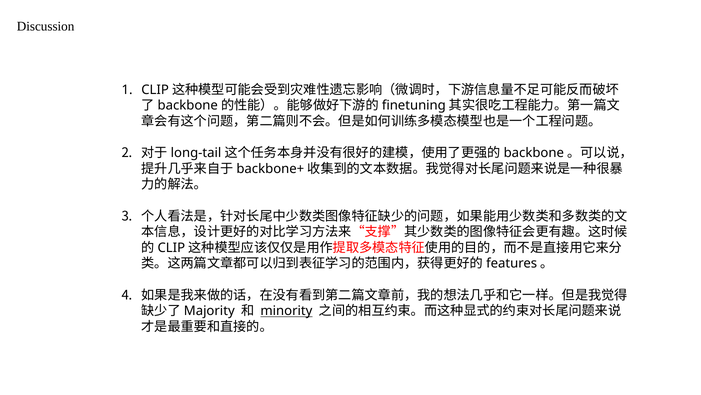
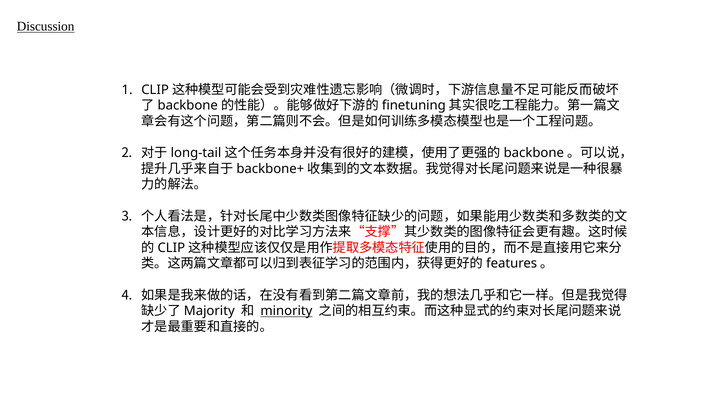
Discussion underline: none -> present
